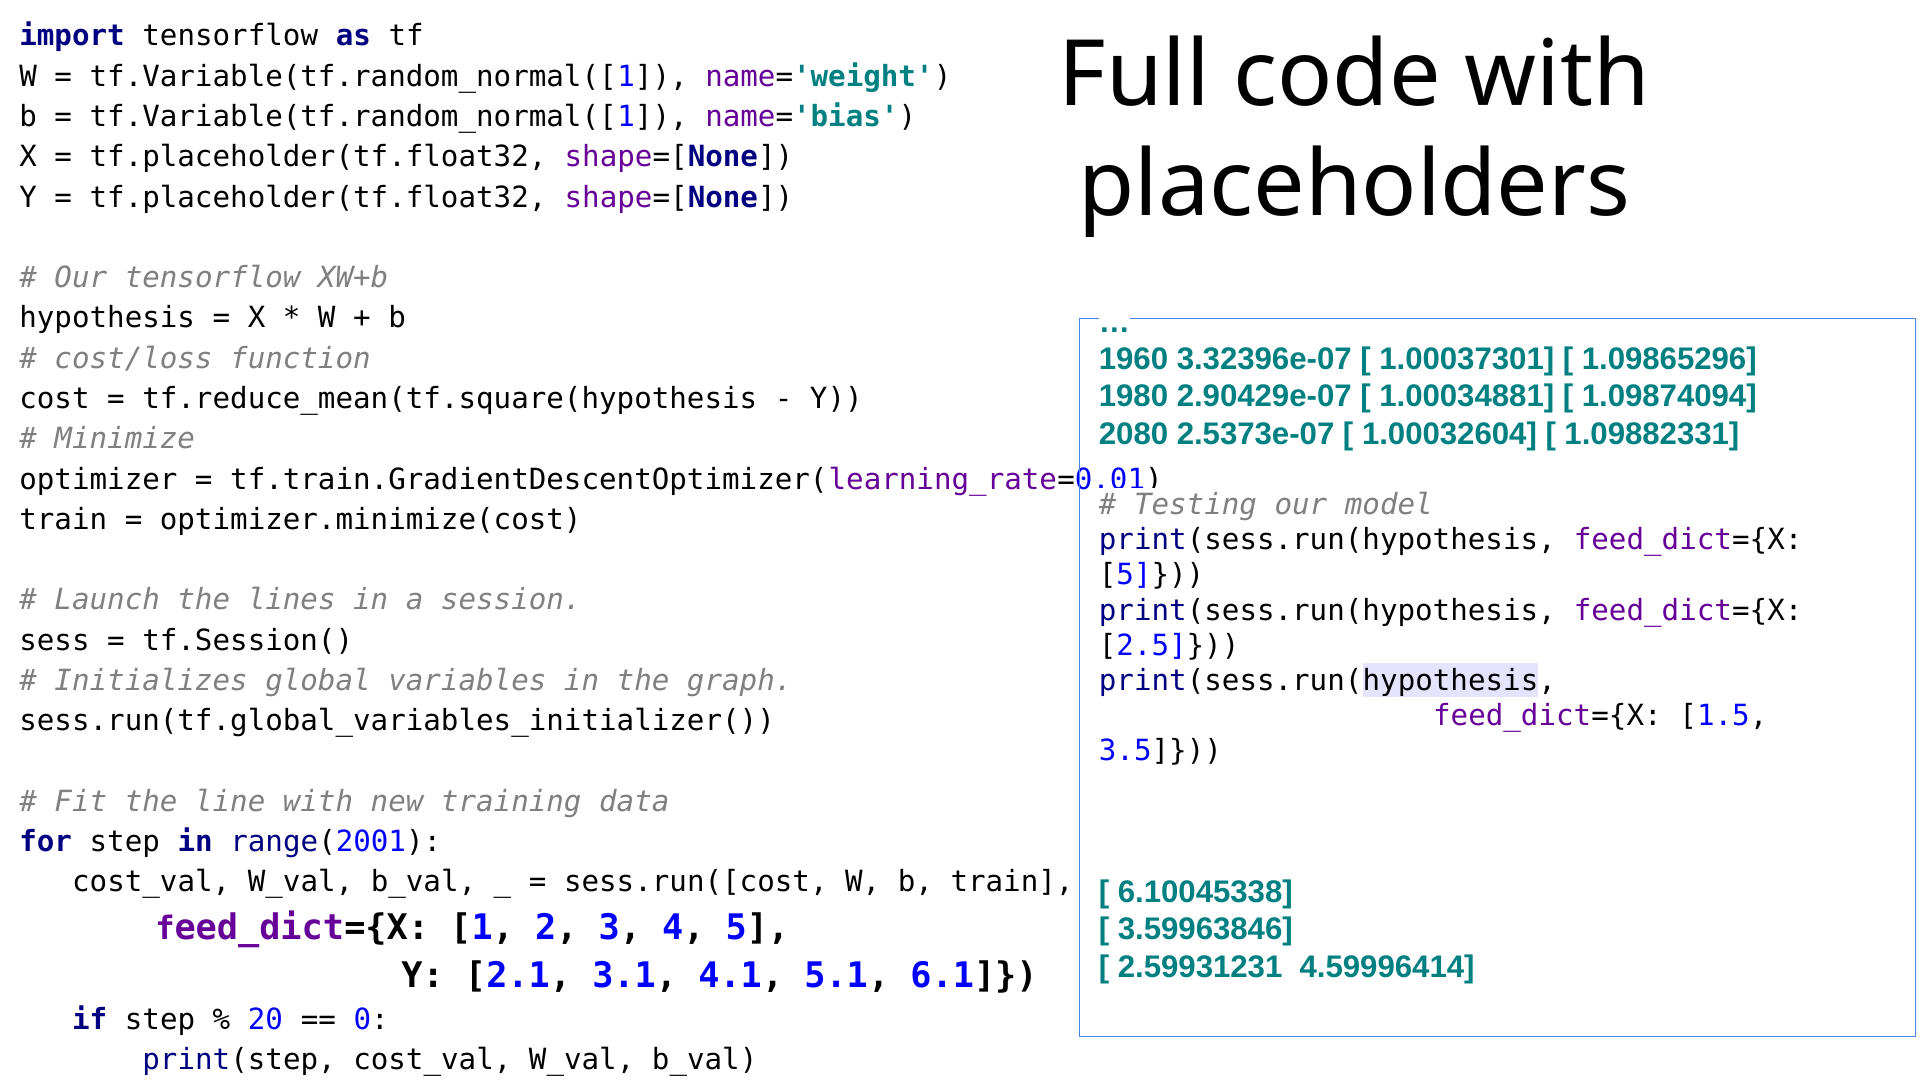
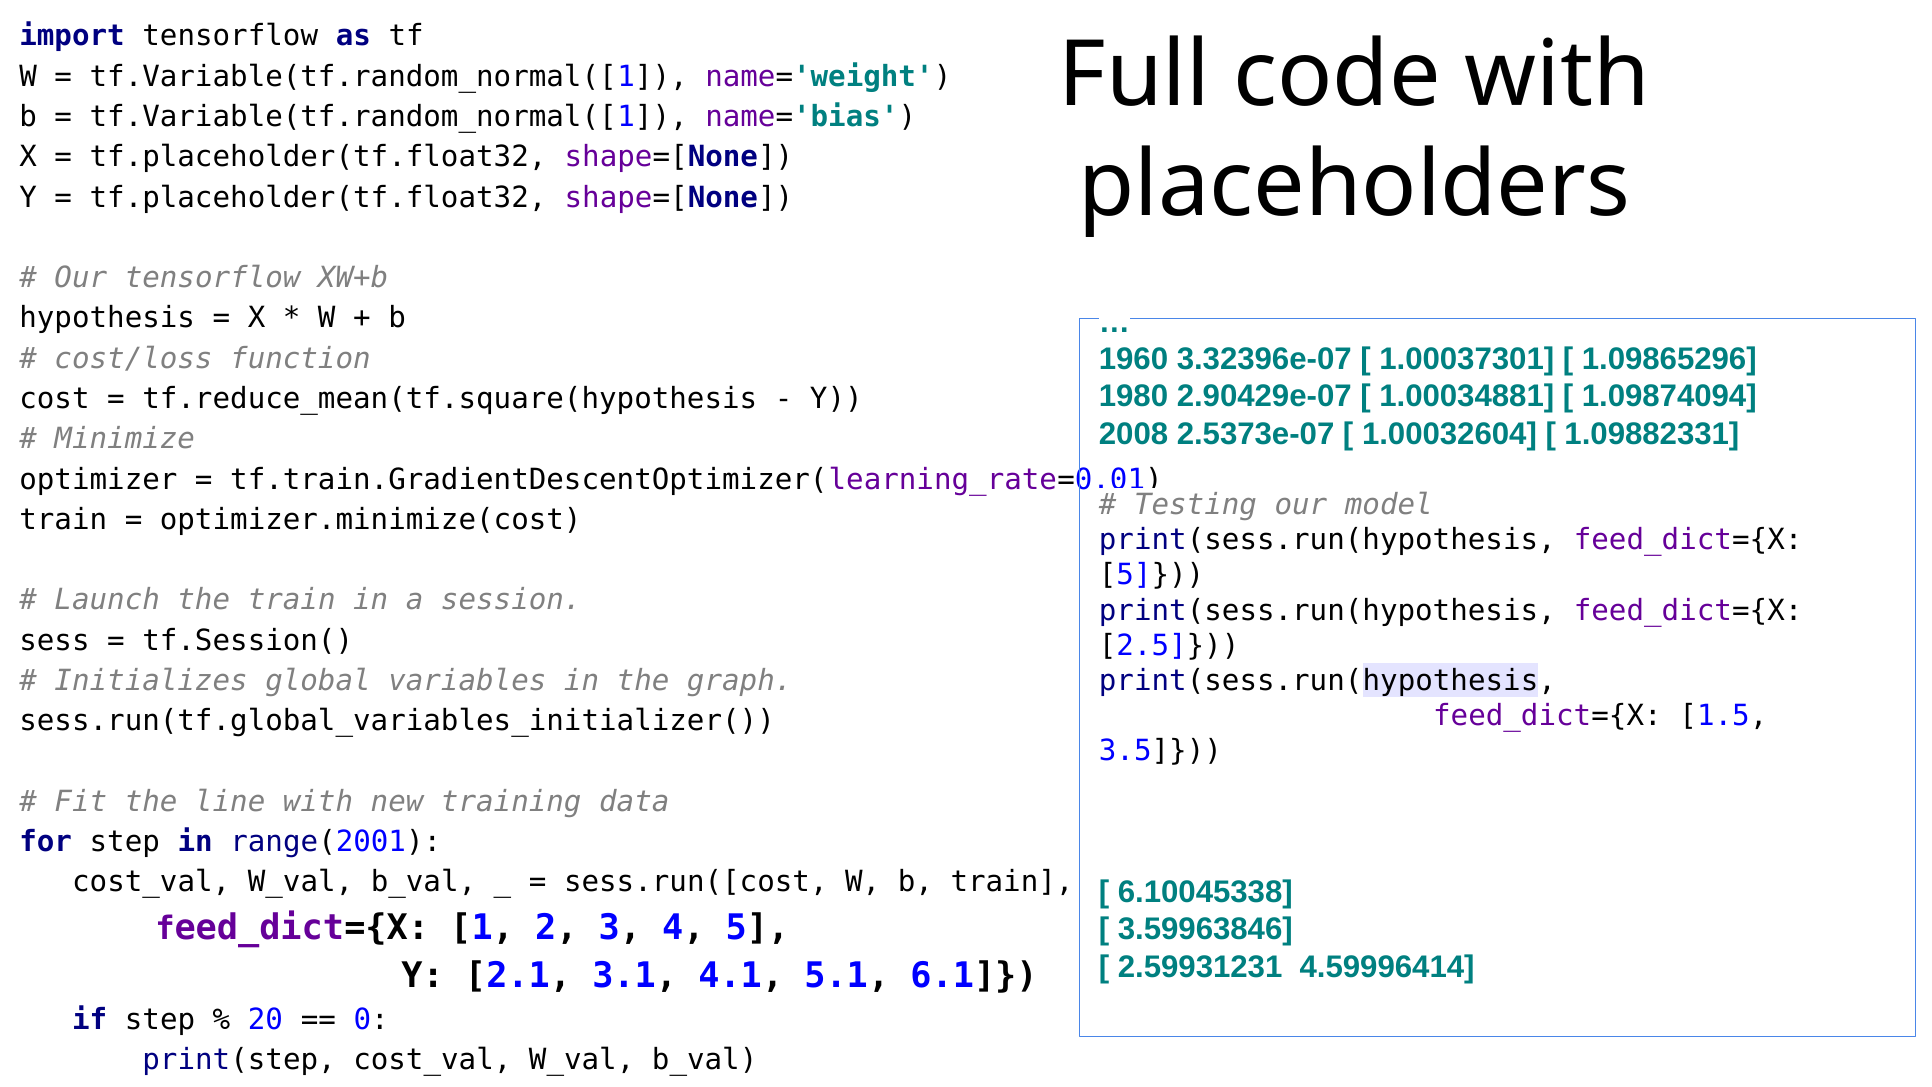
2080: 2080 -> 2008
the lines: lines -> train
